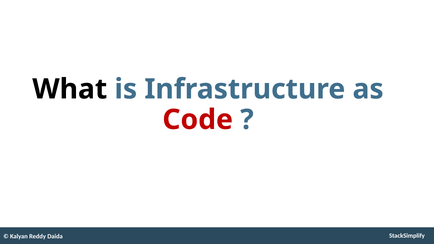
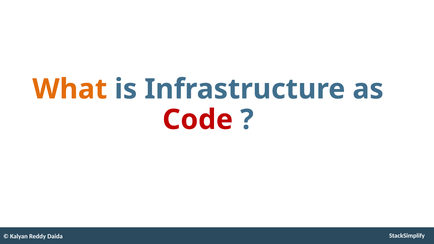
What colour: black -> orange
